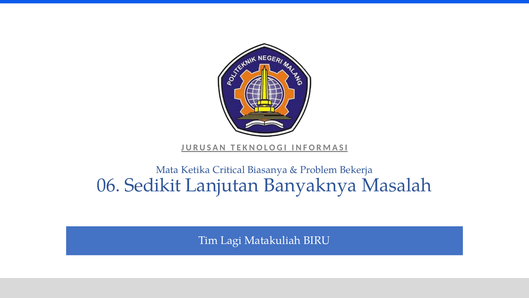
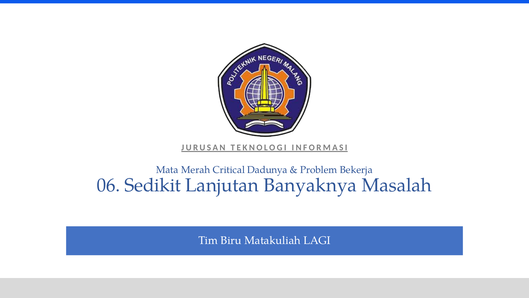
Ketika: Ketika -> Merah
Biasanya: Biasanya -> Dadunya
Lagi: Lagi -> Biru
BIRU: BIRU -> LAGI
